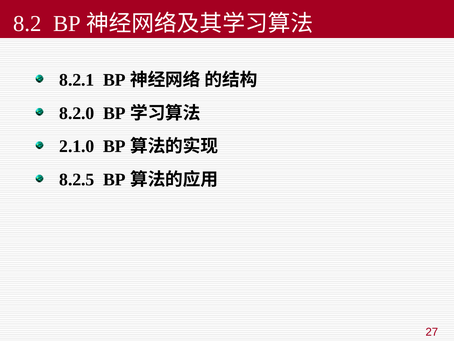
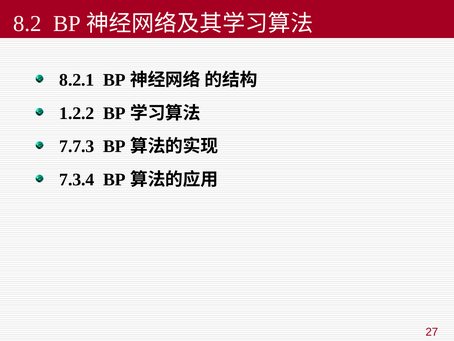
8.2.0: 8.2.0 -> 1.2.2
2.1.0: 2.1.0 -> 7.7.3
8.2.5: 8.2.5 -> 7.3.4
